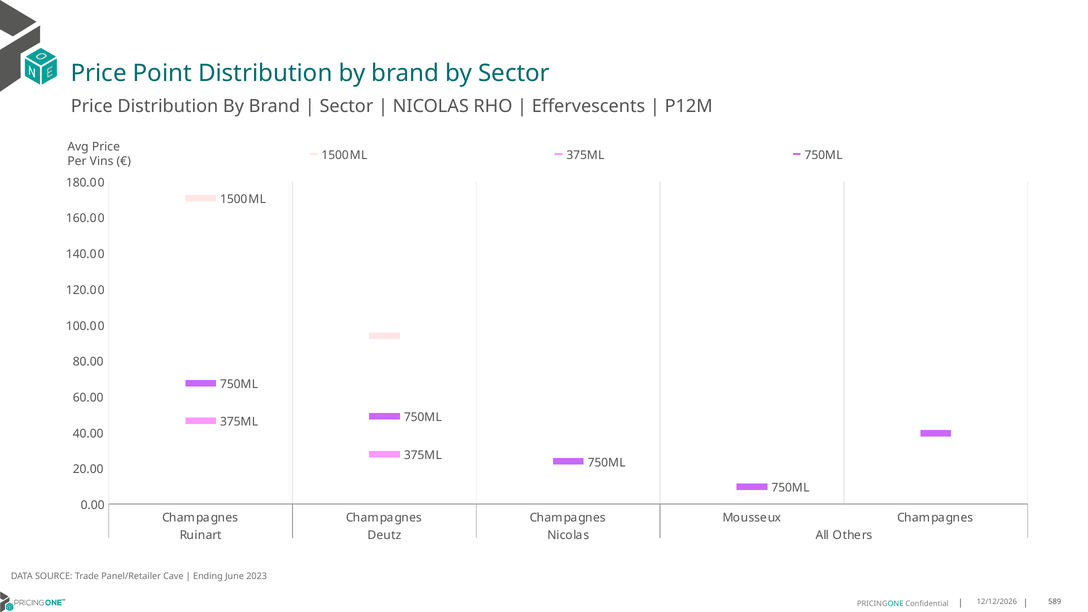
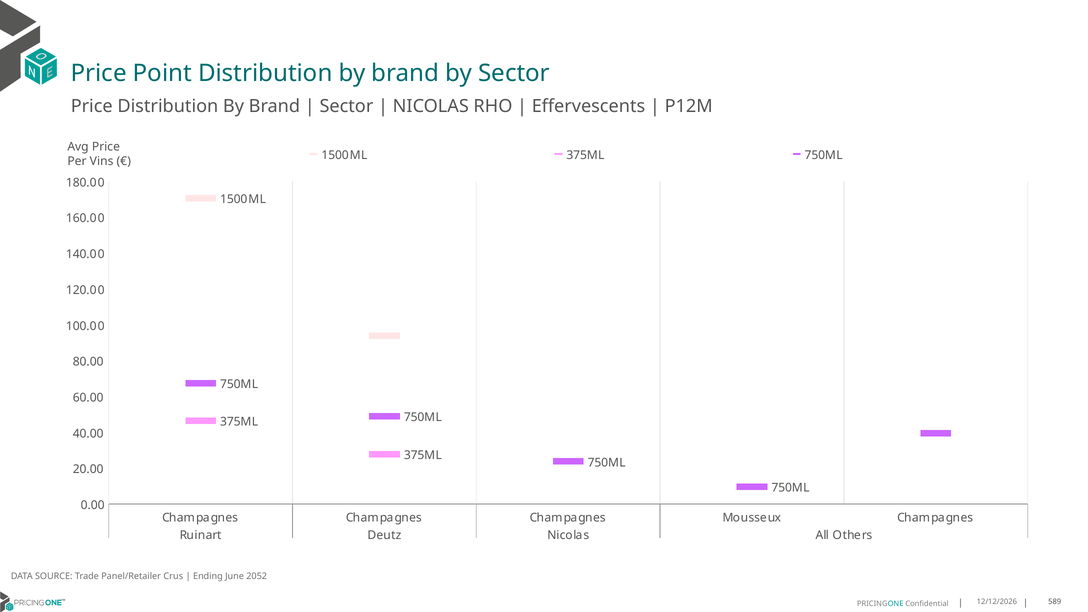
Cave: Cave -> Crus
2023: 2023 -> 2052
